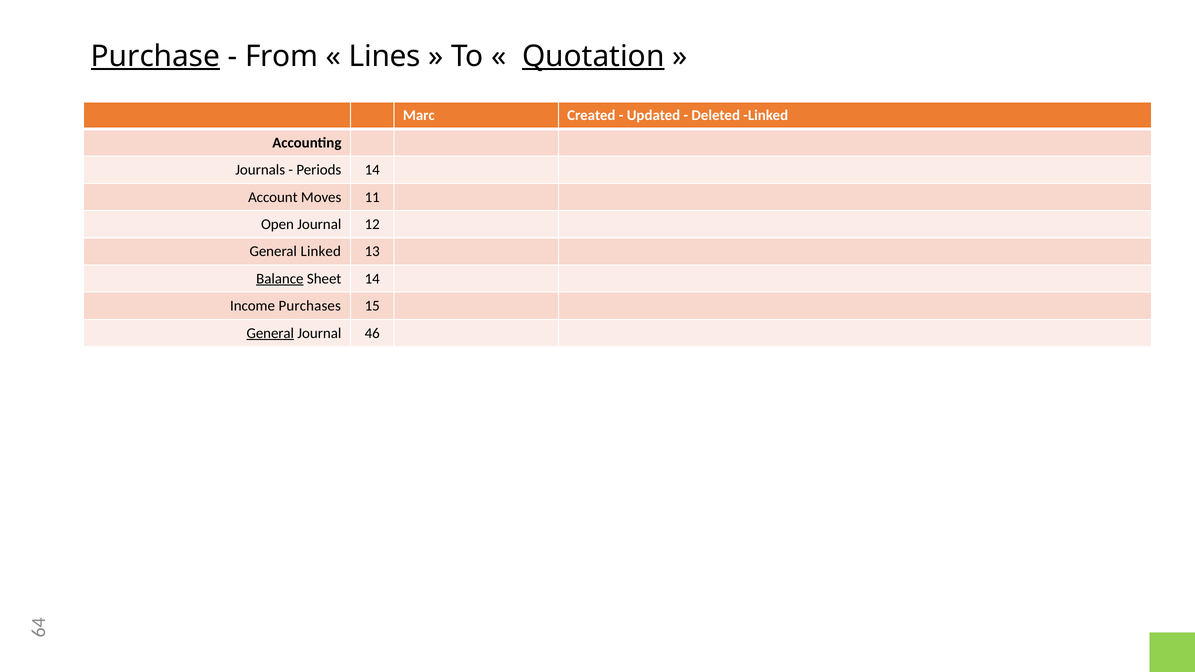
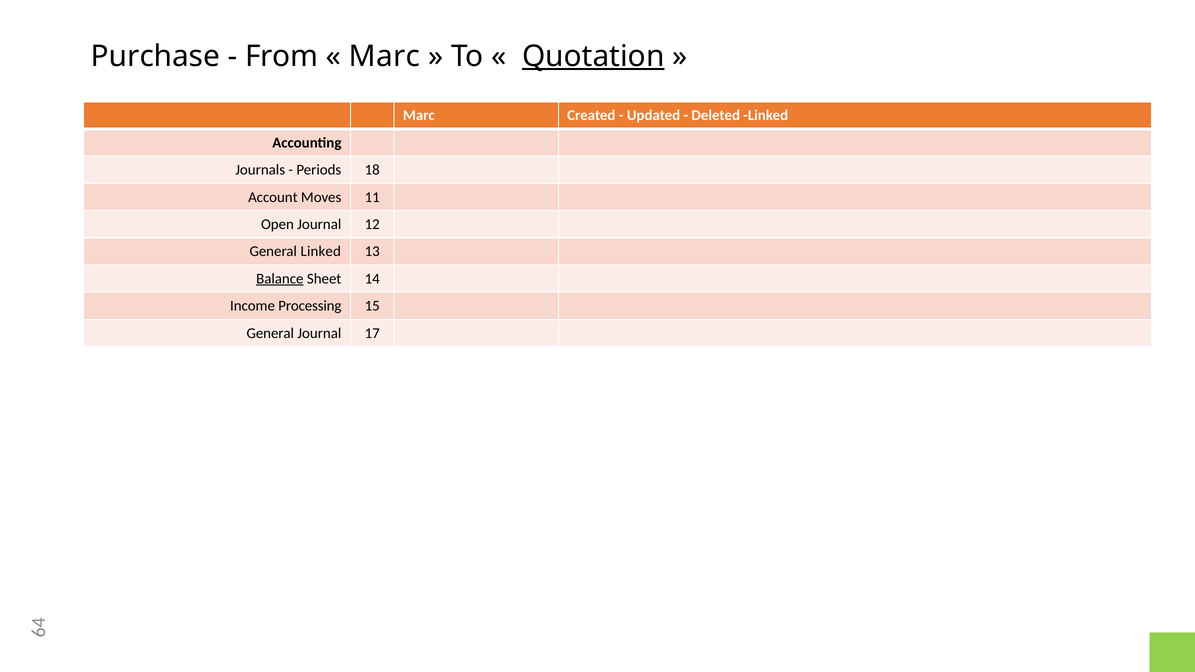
Purchase underline: present -> none
Lines at (385, 56): Lines -> Marc
Periods 14: 14 -> 18
Purchases: Purchases -> Processing
General at (270, 333) underline: present -> none
46: 46 -> 17
